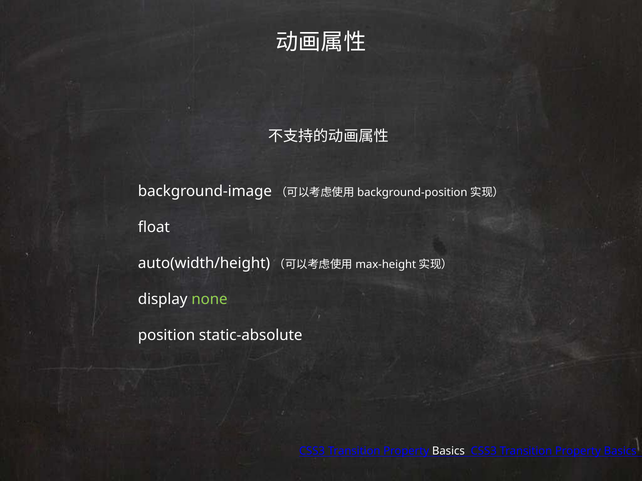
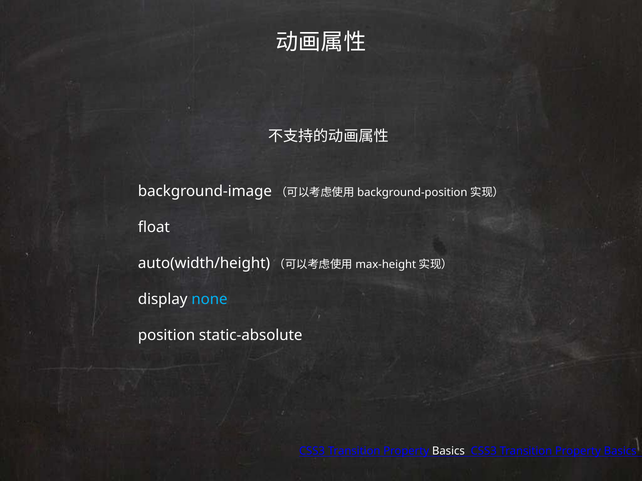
none colour: light green -> light blue
